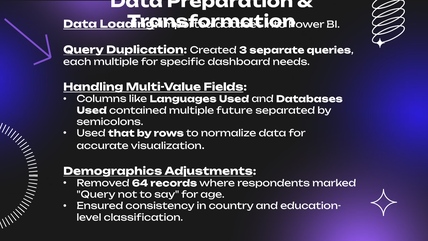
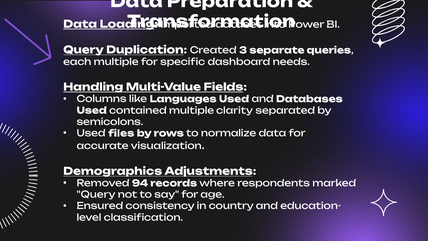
future: future -> clarity
that: that -> files
64: 64 -> 94
